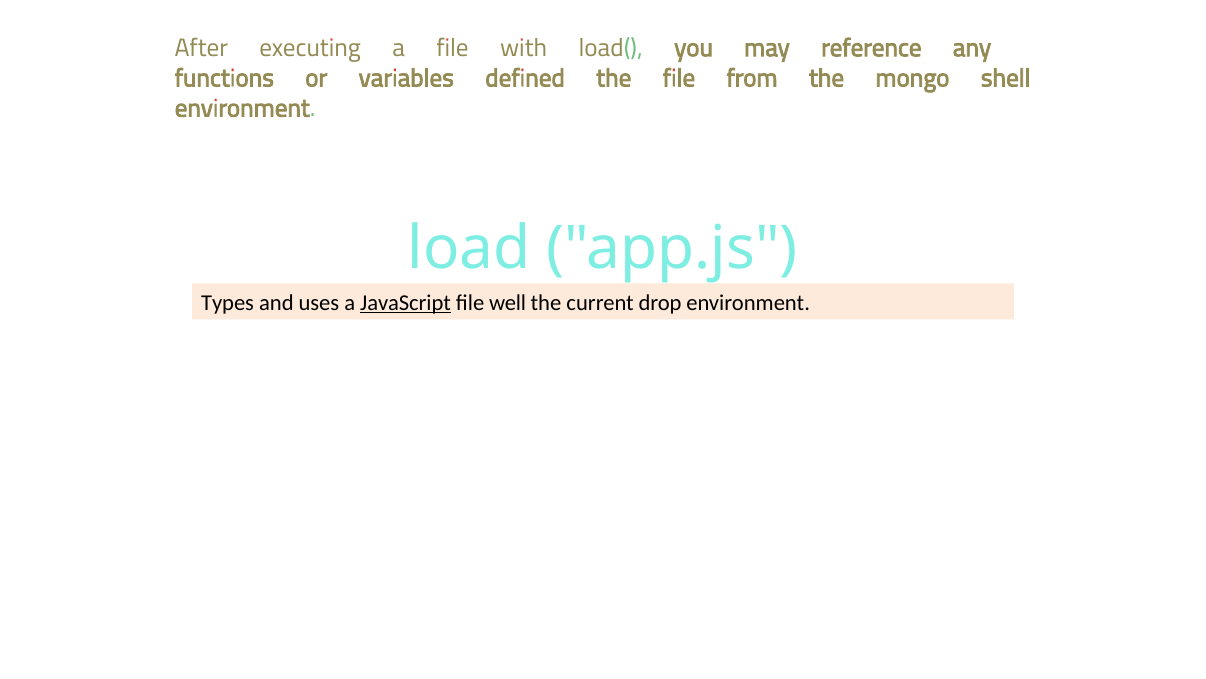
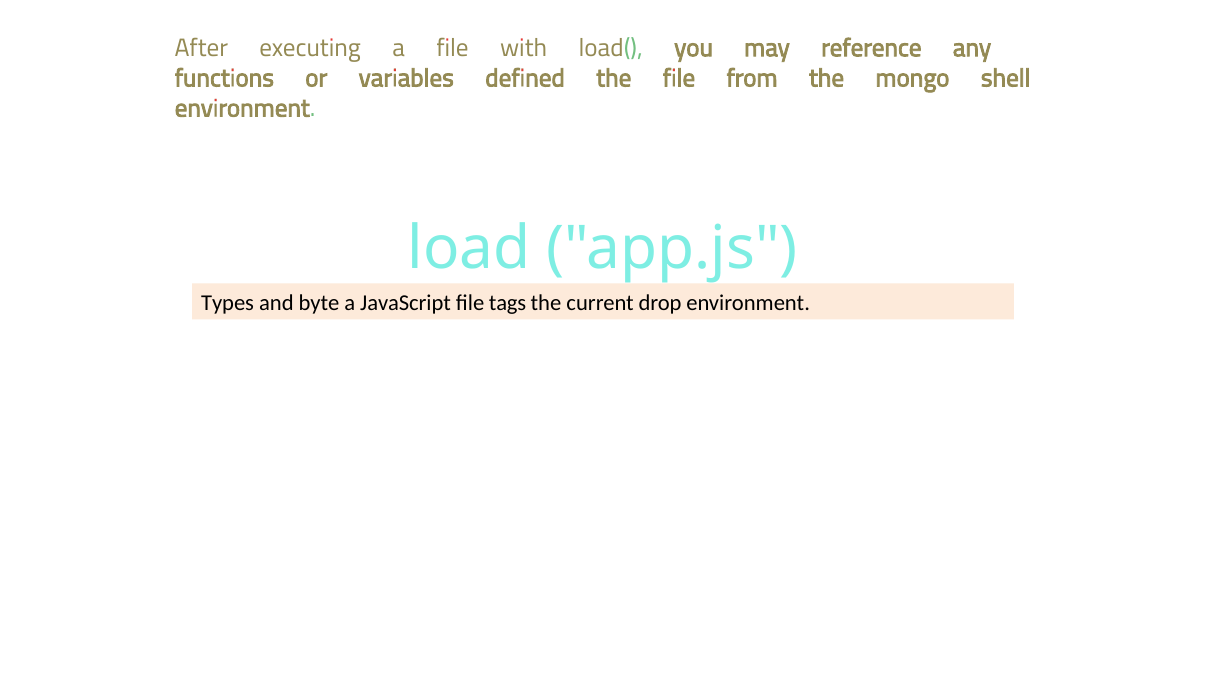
uses: uses -> byte
JavaScript underline: present -> none
well: well -> tags
